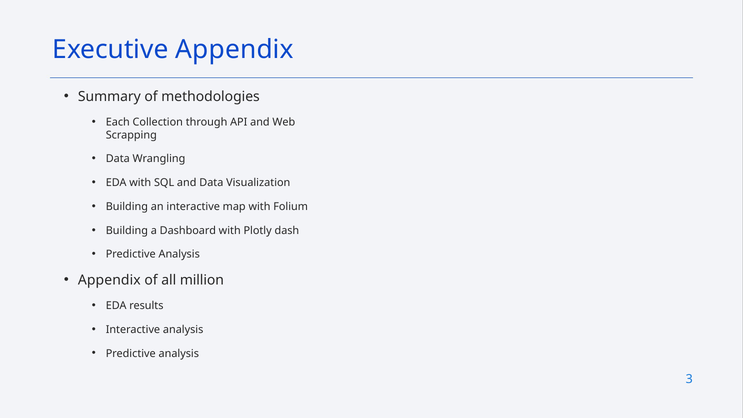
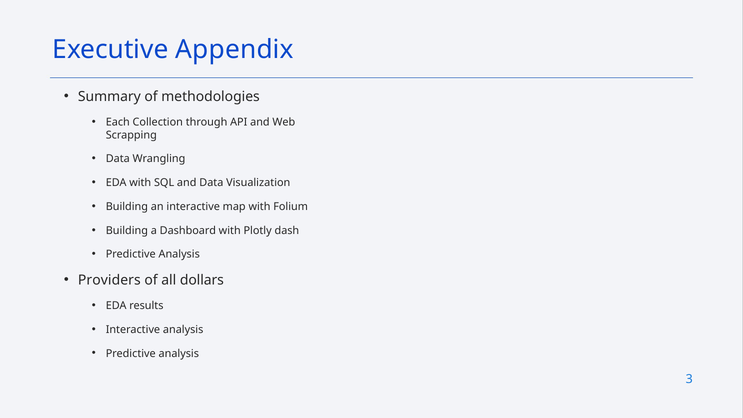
Appendix at (109, 280): Appendix -> Providers
million: million -> dollars
